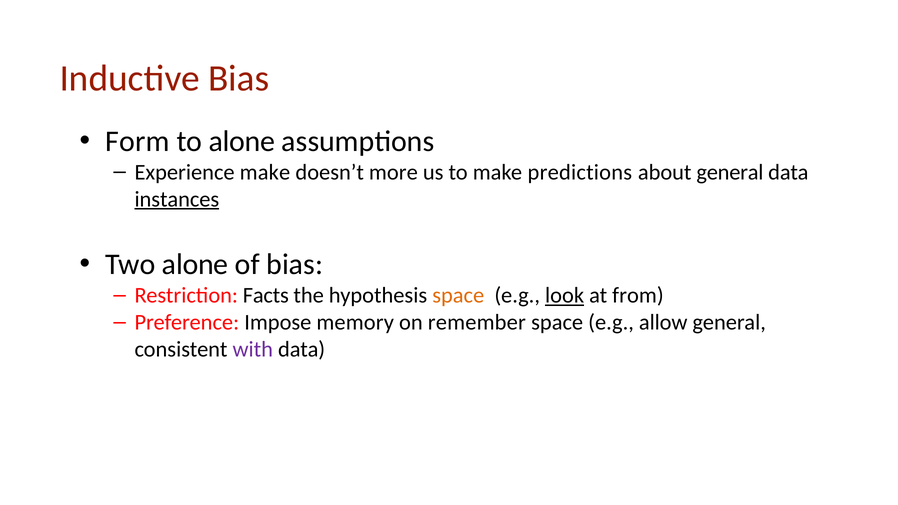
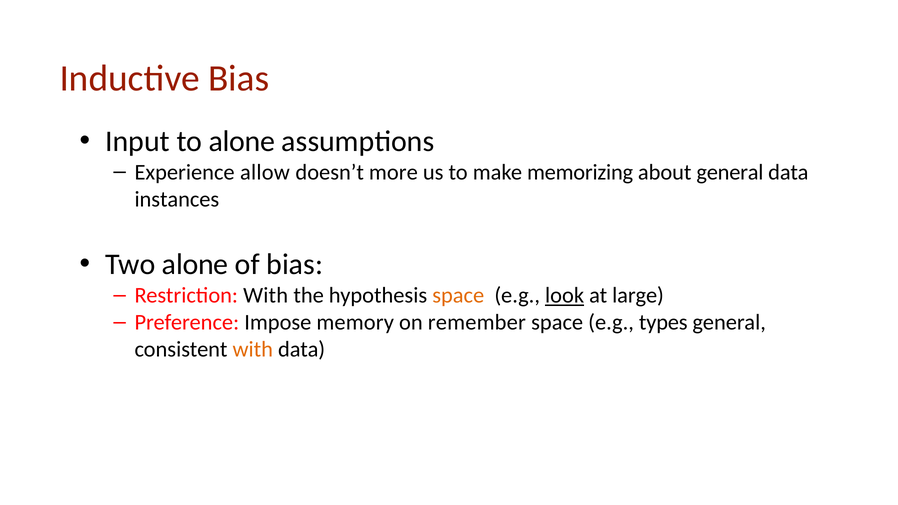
Form: Form -> Input
Experience make: make -> allow
predictions: predictions -> memorizing
instances underline: present -> none
Restriction Facts: Facts -> With
from: from -> large
allow: allow -> types
with at (253, 349) colour: purple -> orange
